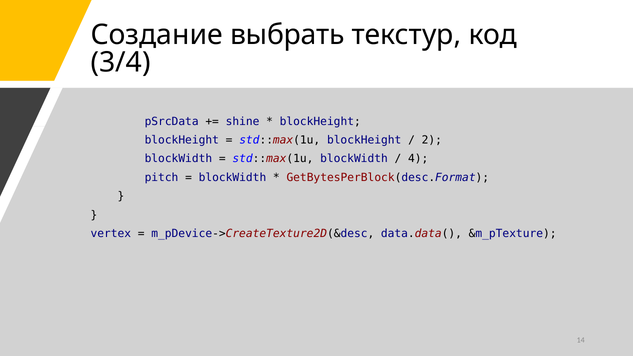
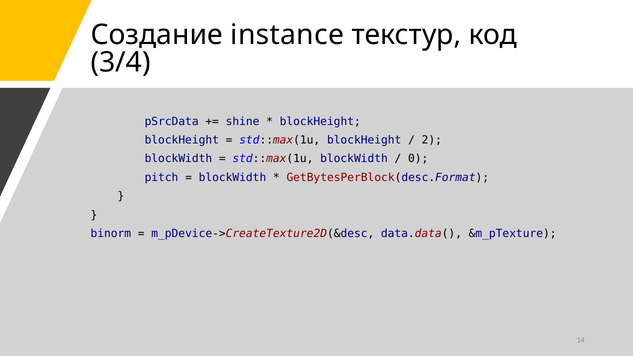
выбрать: выбрать -> instance
4: 4 -> 0
vertex: vertex -> binorm
